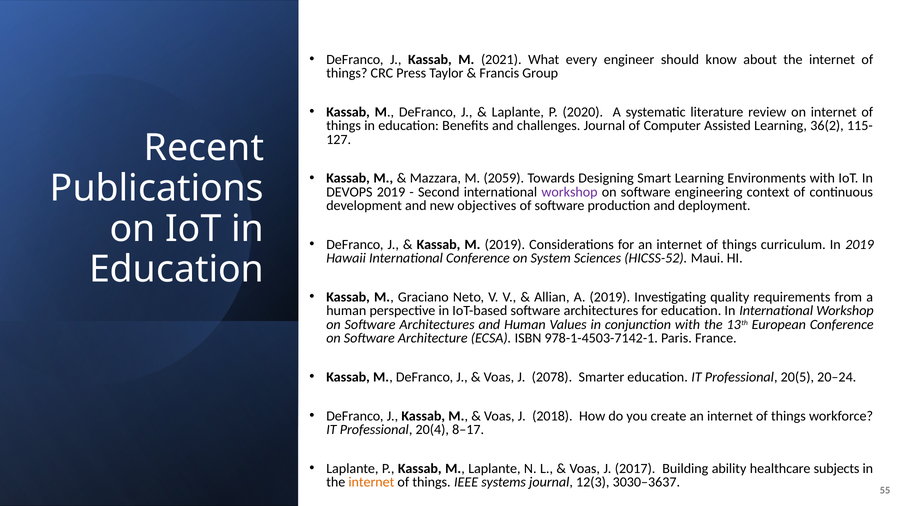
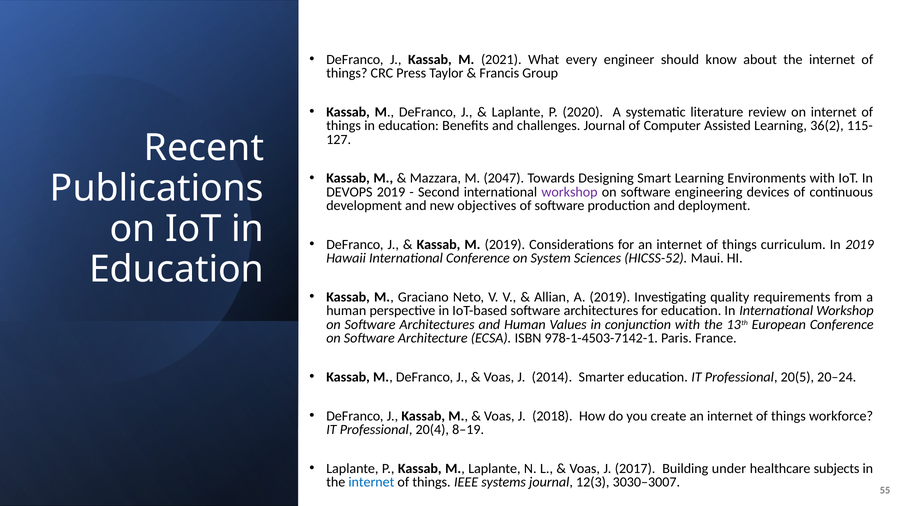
2059: 2059 -> 2047
context: context -> devices
2078: 2078 -> 2014
8–17: 8–17 -> 8–19
ability: ability -> under
internet at (371, 482) colour: orange -> blue
3030–3637: 3030–3637 -> 3030–3007
